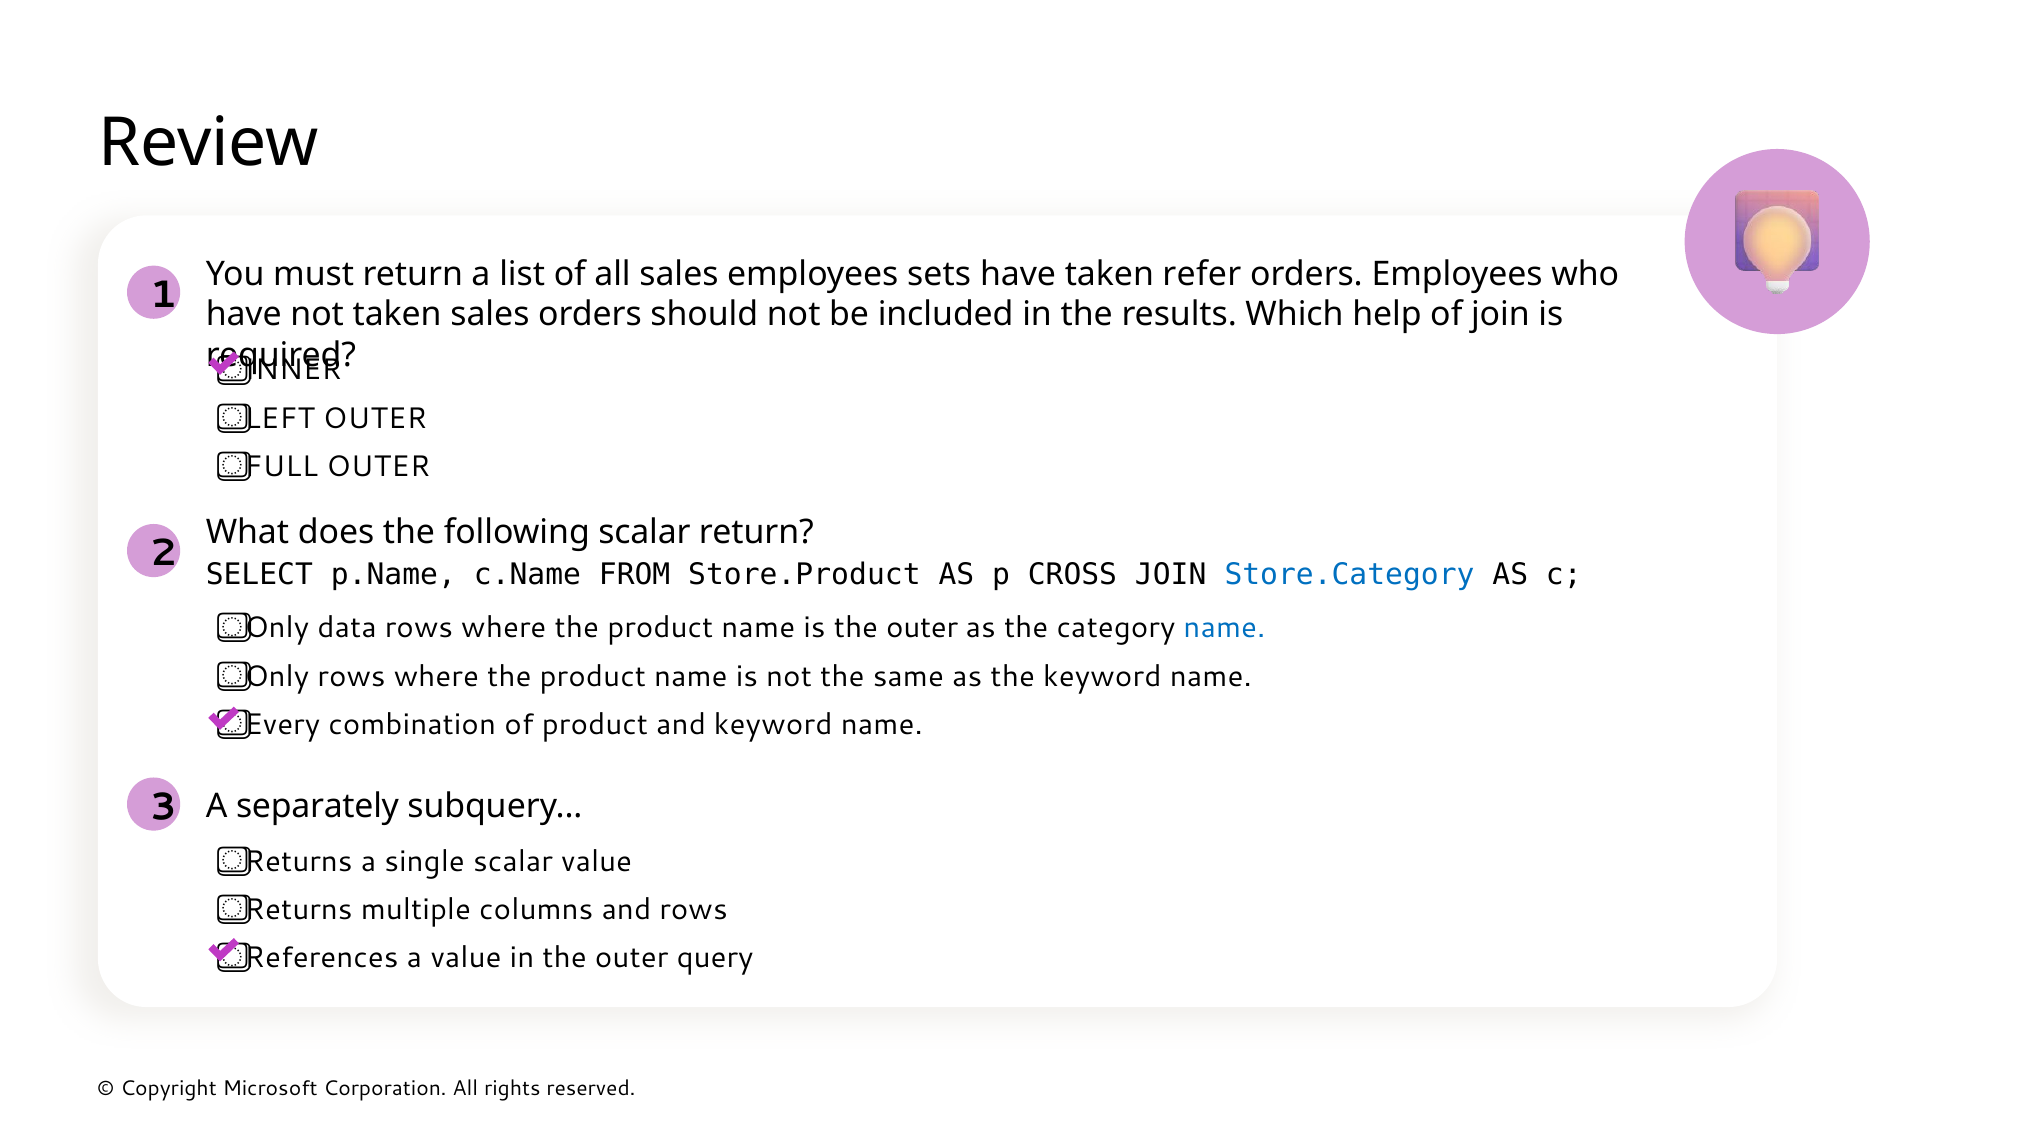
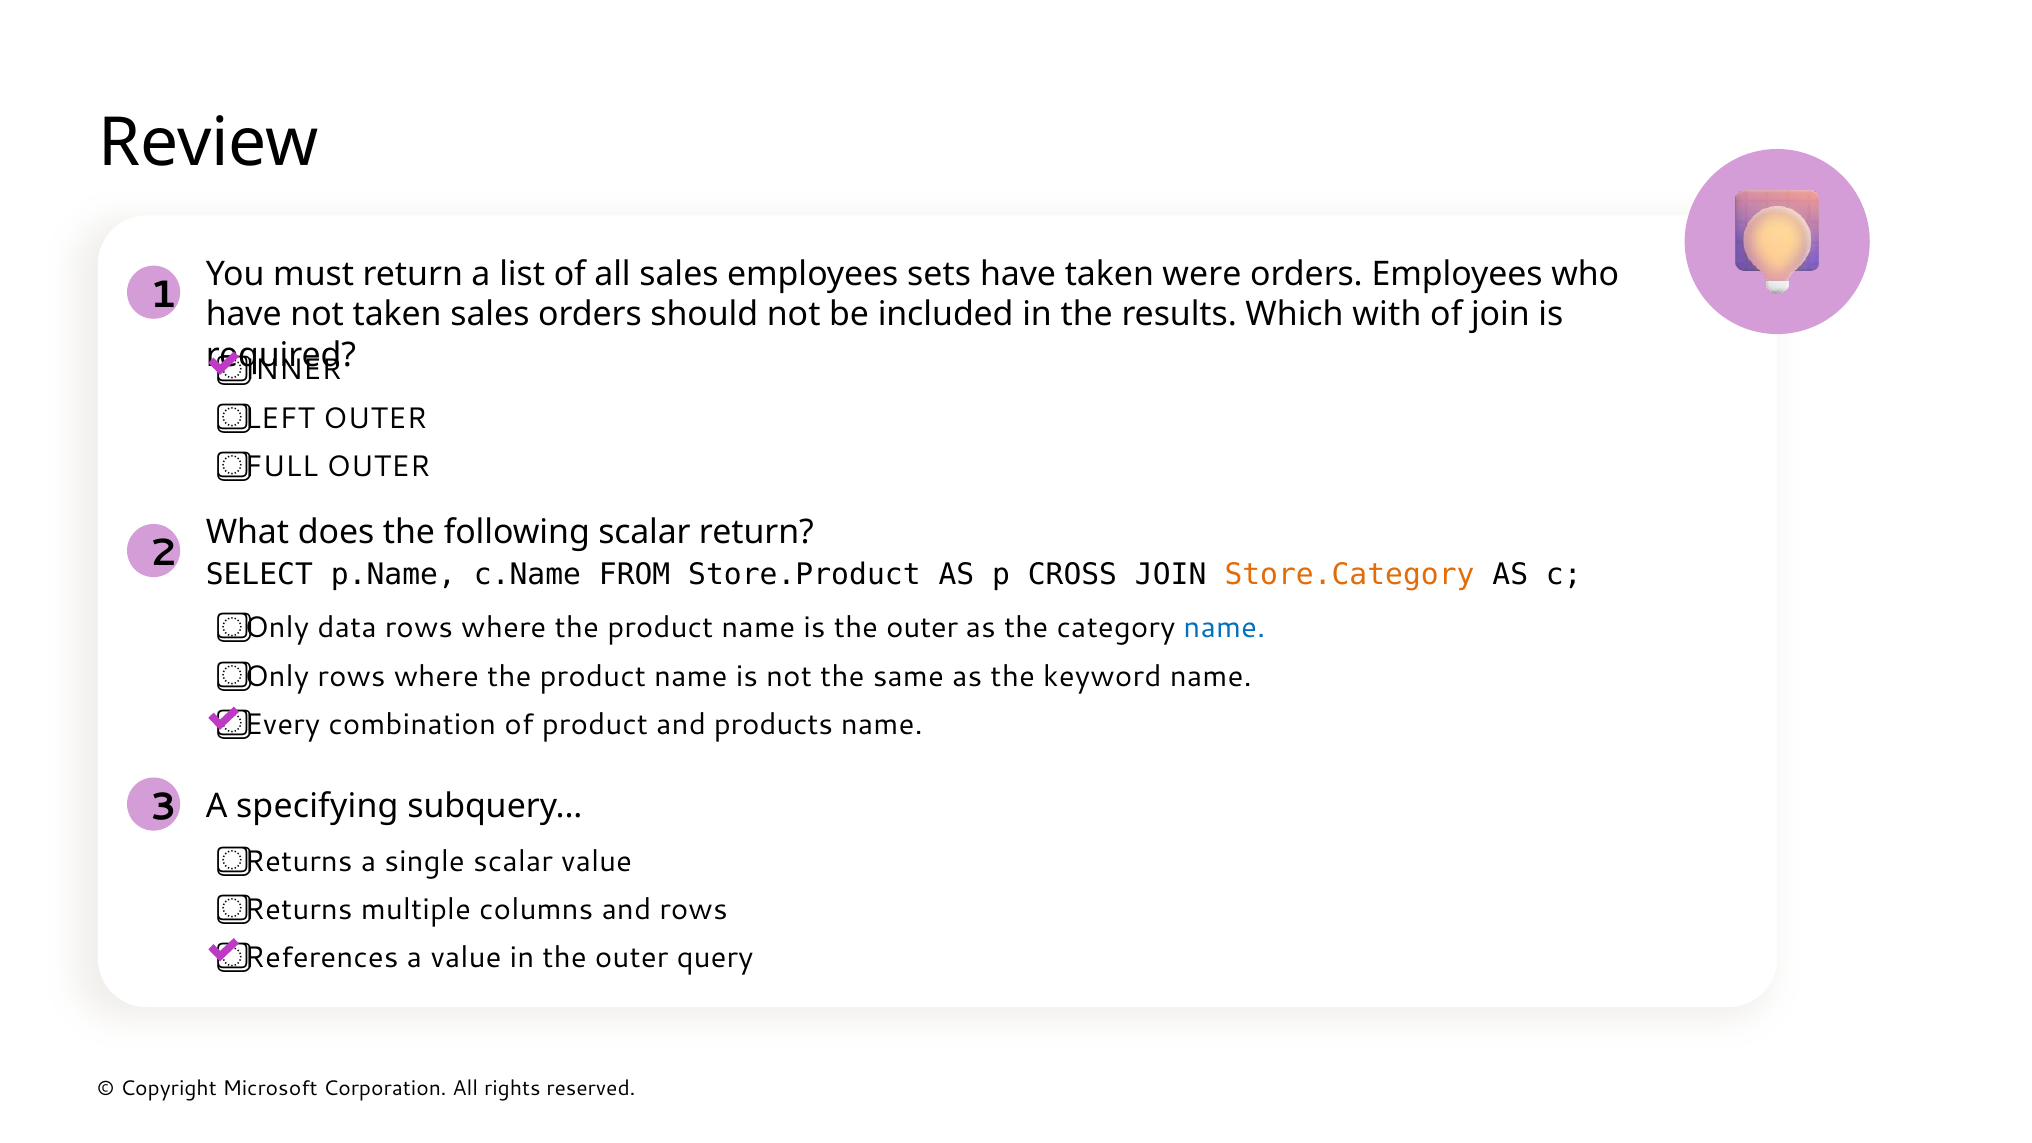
refer: refer -> were
help: help -> with
Store.Category colour: blue -> orange
and keyword: keyword -> products
separately: separately -> specifying
